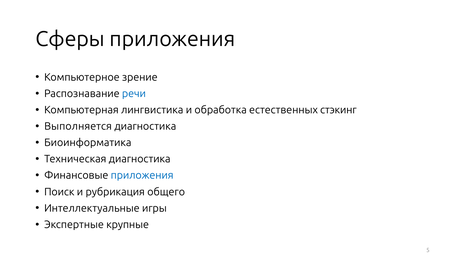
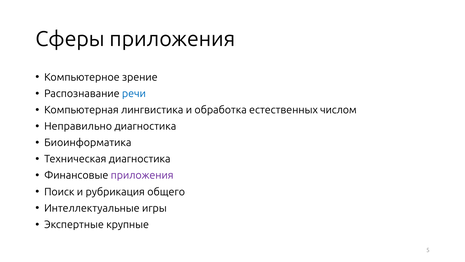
стэкинг: стэкинг -> числом
Выполняется: Выполняется -> Неправильно
приложения at (142, 175) colour: blue -> purple
